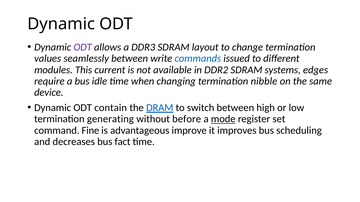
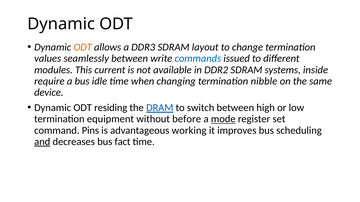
ODT at (83, 47) colour: purple -> orange
edges: edges -> inside
contain: contain -> residing
generating: generating -> equipment
Fine: Fine -> Pins
improve: improve -> working
and underline: none -> present
